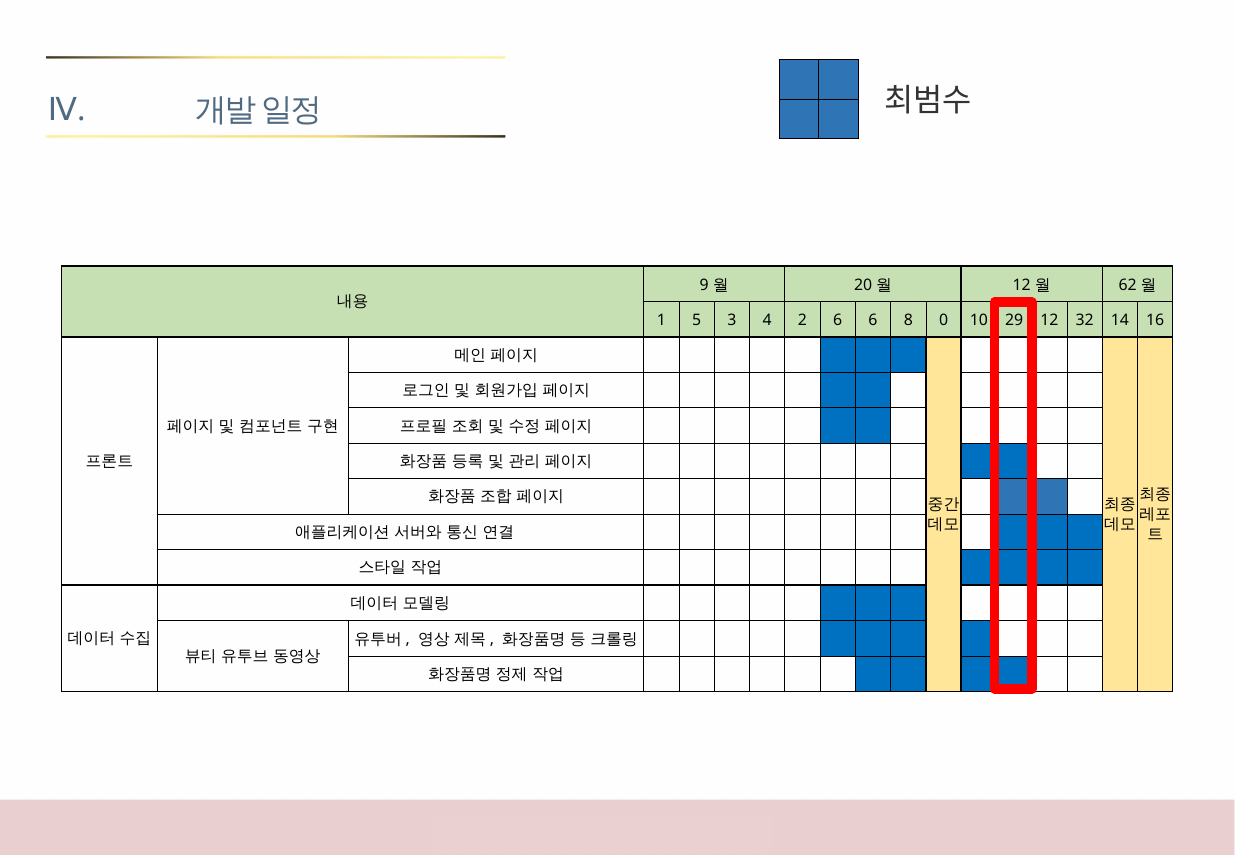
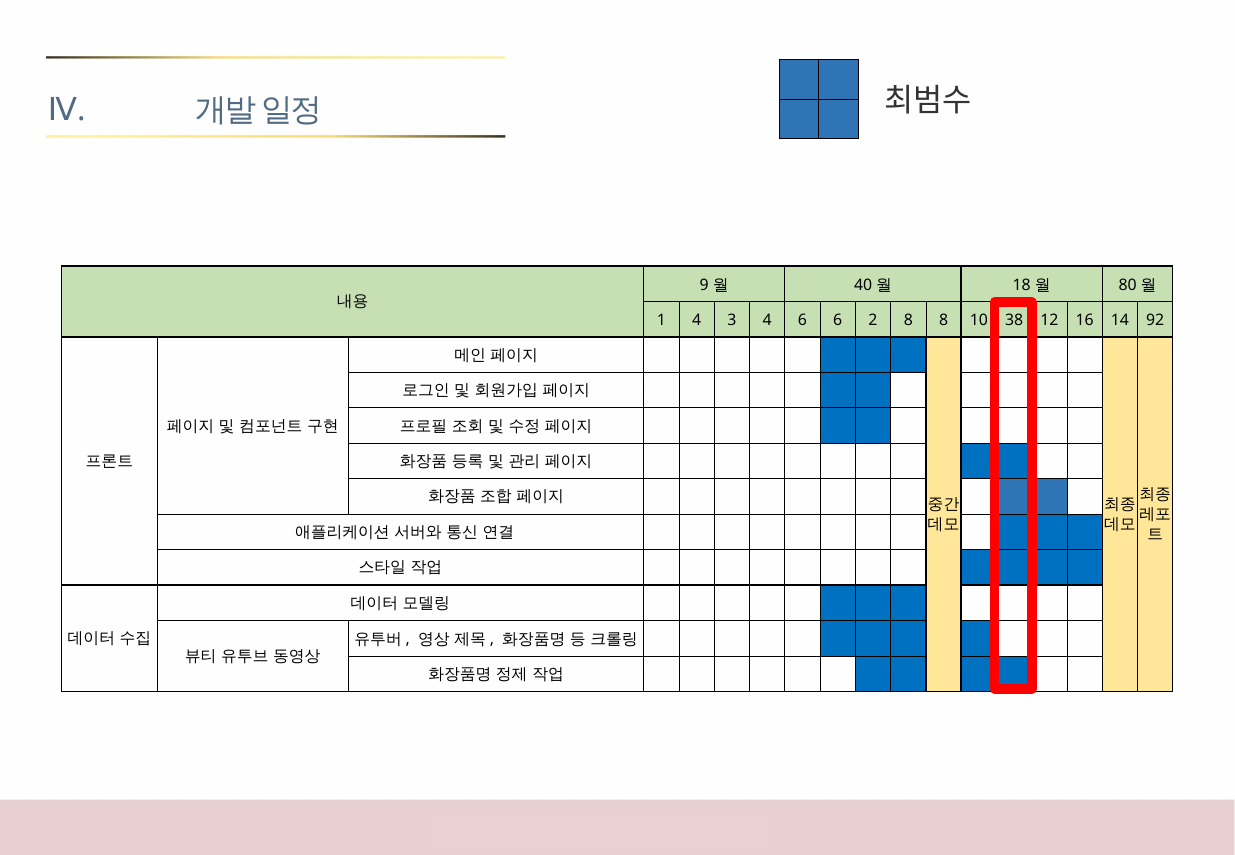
20: 20 -> 40
12 at (1022, 285): 12 -> 18
62: 62 -> 80
1 5: 5 -> 4
4 2: 2 -> 6
6 6: 6 -> 2
8 0: 0 -> 8
29: 29 -> 38
32: 32 -> 16
16: 16 -> 92
